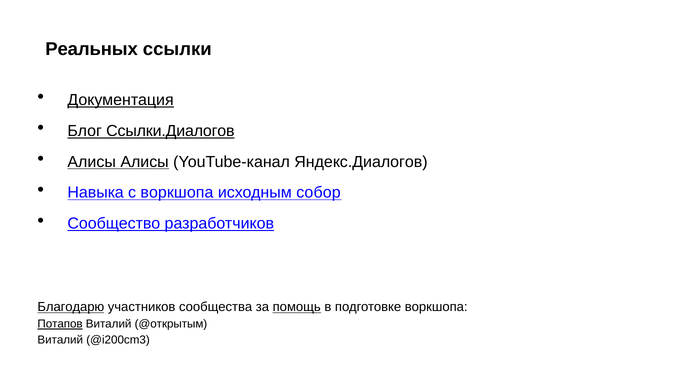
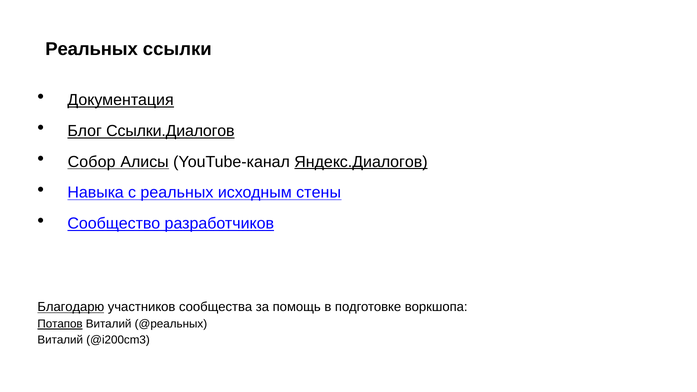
Алисы at (92, 162): Алисы -> Собор
Яндекс.Диалогов underline: none -> present
с воркшопа: воркшопа -> реальных
собор: собор -> стены
помощь underline: present -> none
@открытым: @открытым -> @реальных
